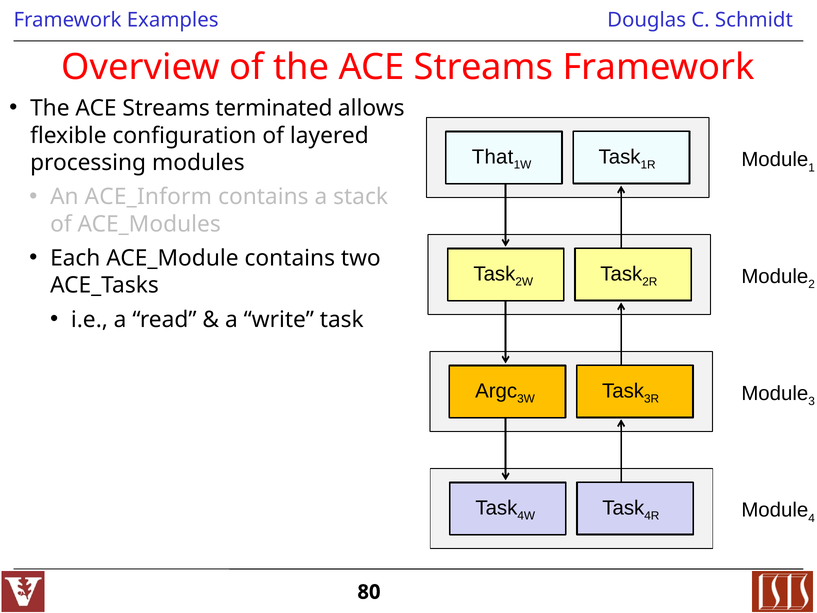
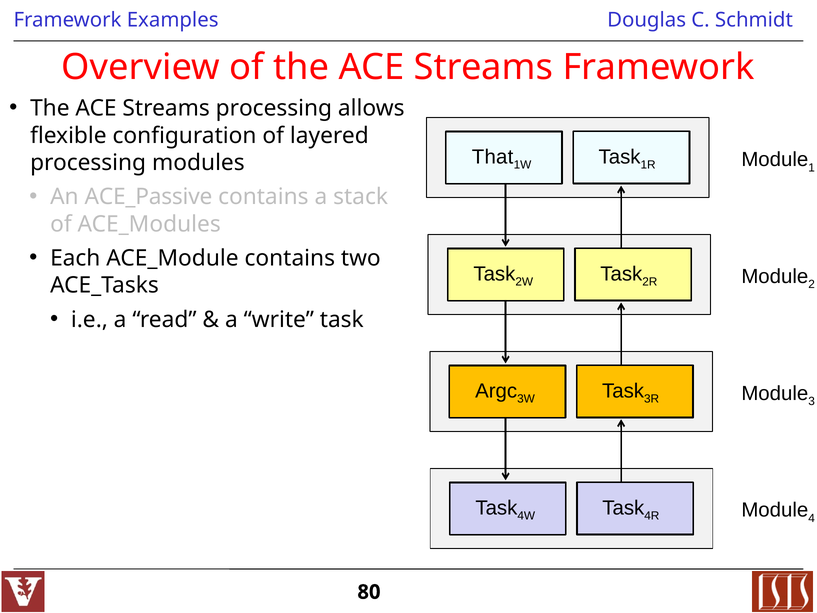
Streams terminated: terminated -> processing
ACE_Inform: ACE_Inform -> ACE_Passive
